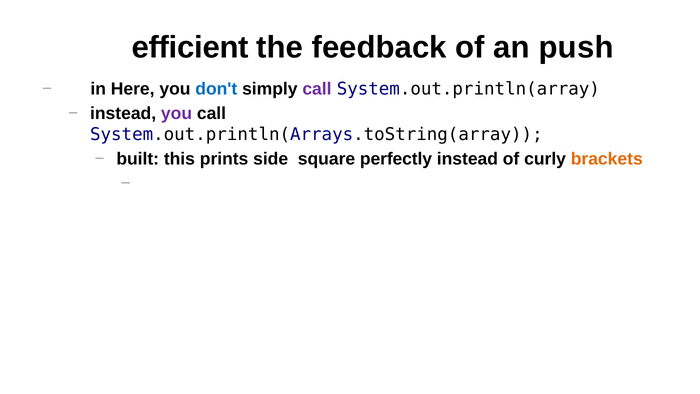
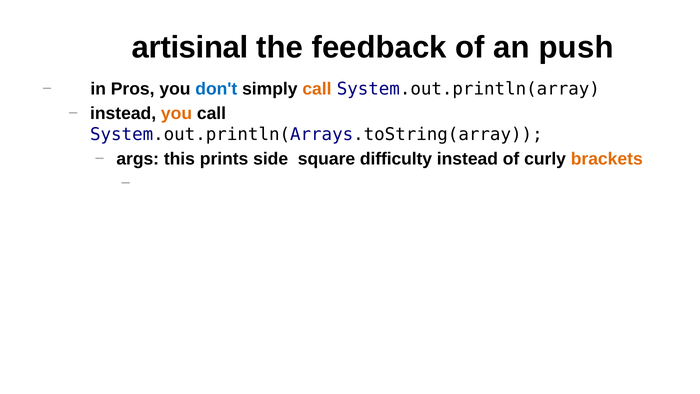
efficient: efficient -> artisinal
Here: Here -> Pros
call at (317, 89) colour: purple -> orange
you at (177, 113) colour: purple -> orange
built: built -> args
perfectly: perfectly -> difficulty
